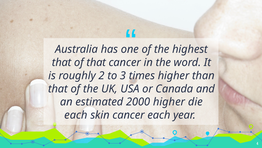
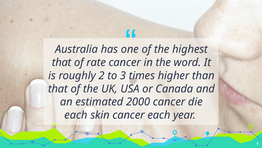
of that: that -> rate
2000 higher: higher -> cancer
